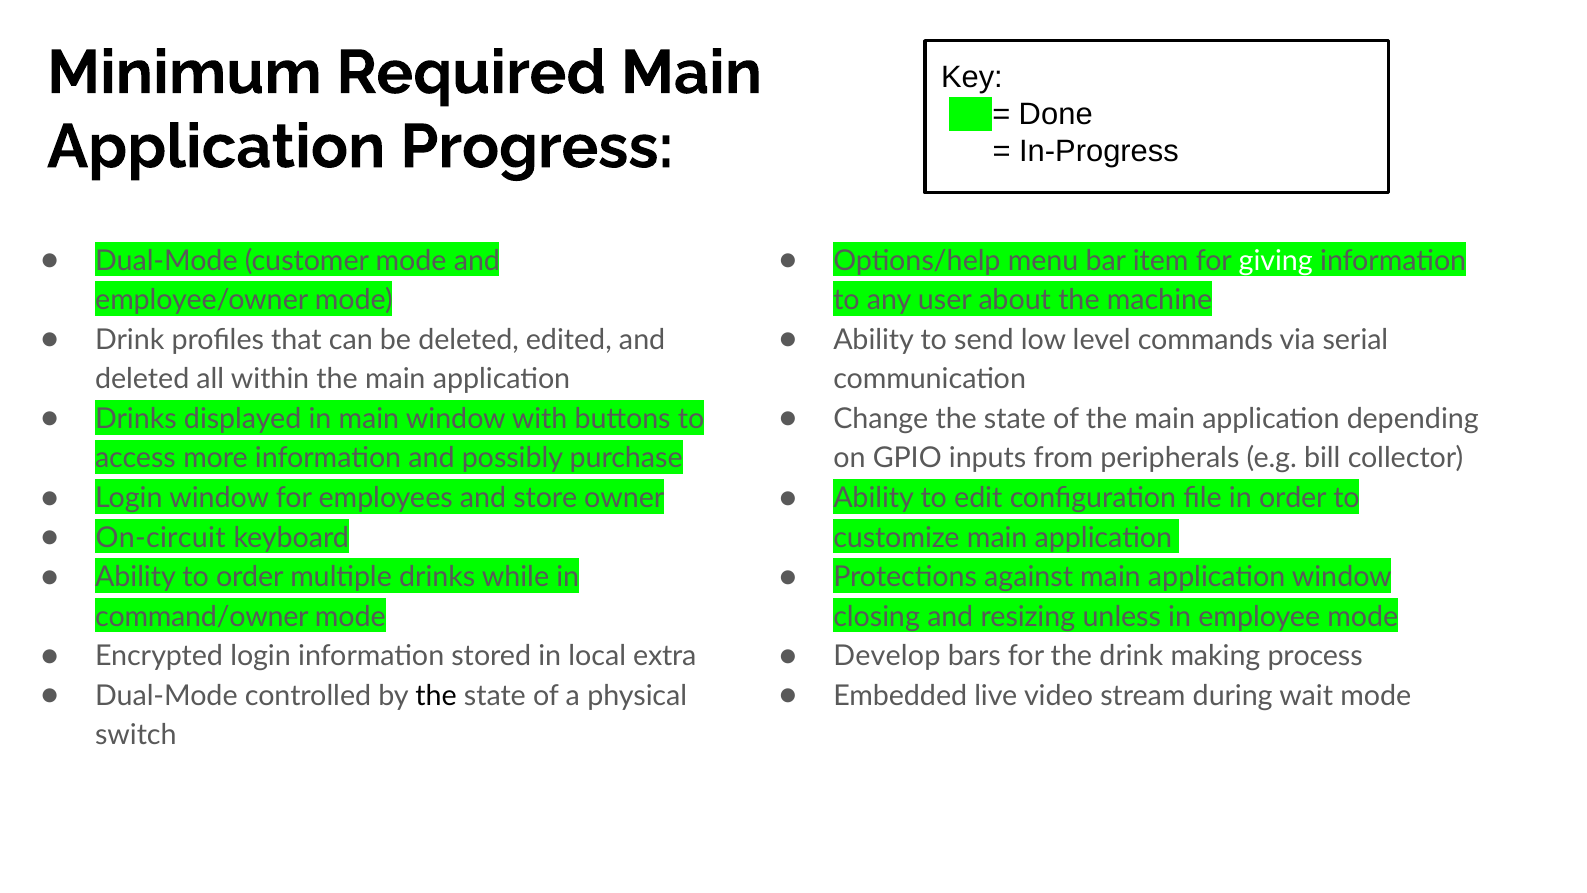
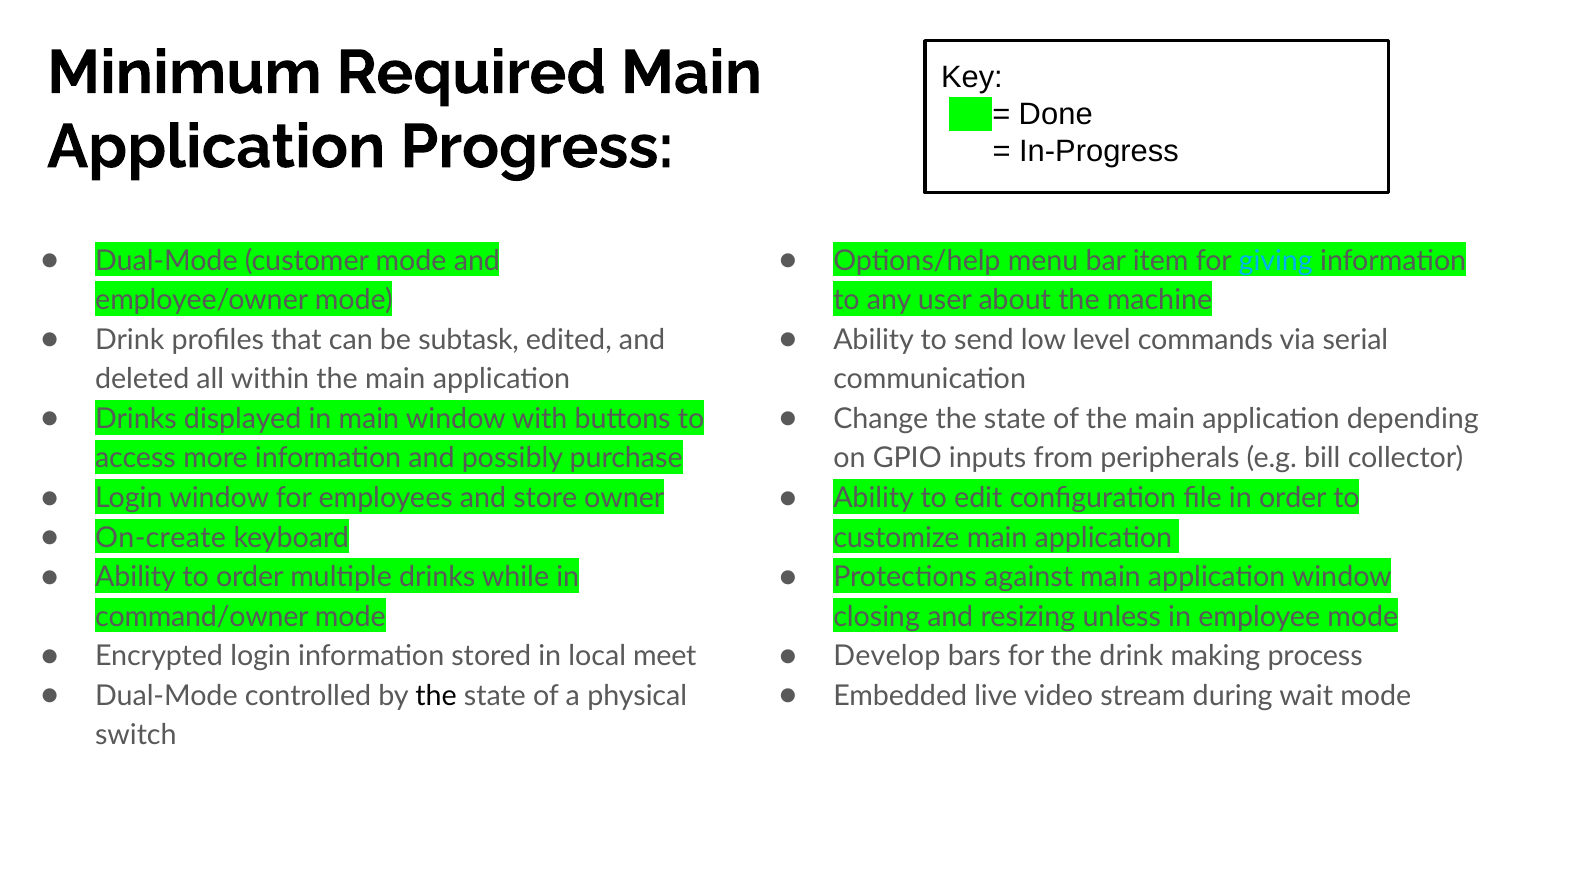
giving colour: white -> light blue
be deleted: deleted -> subtask
On-circuit: On-circuit -> On-create
extra: extra -> meet
